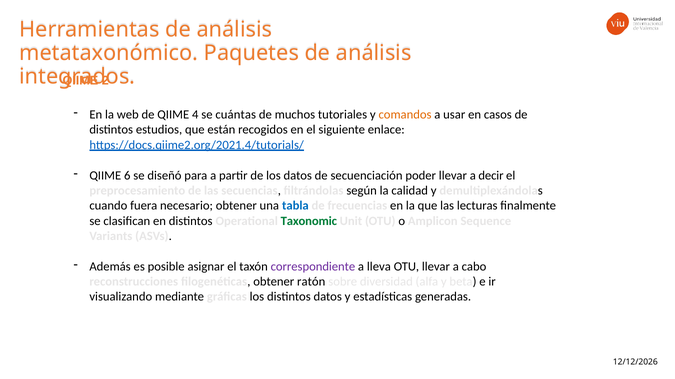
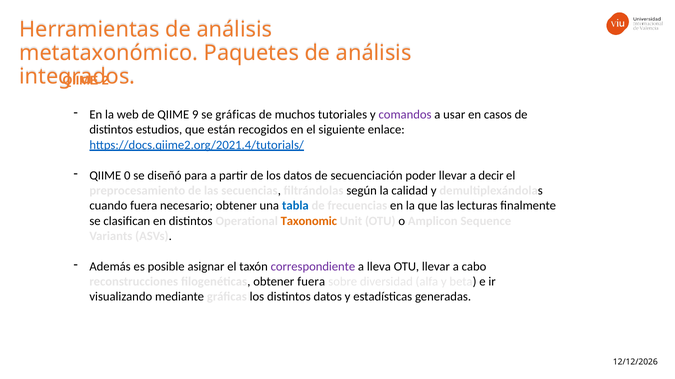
4: 4 -> 9
se cuántas: cuántas -> gráficas
comandos colour: orange -> purple
6: 6 -> 0
Taxonomic colour: green -> orange
obtener ratón: ratón -> fuera
